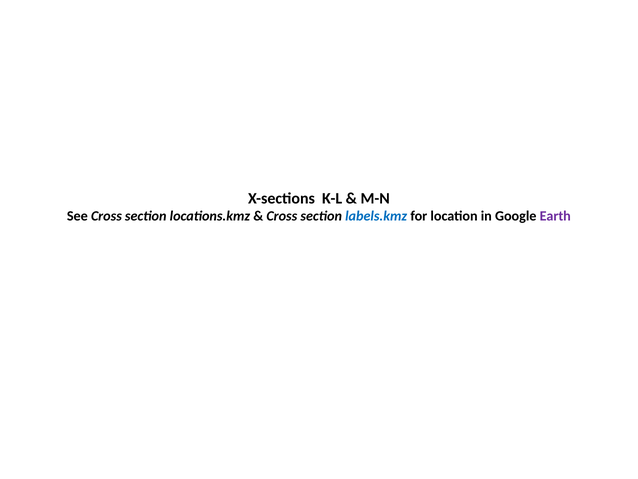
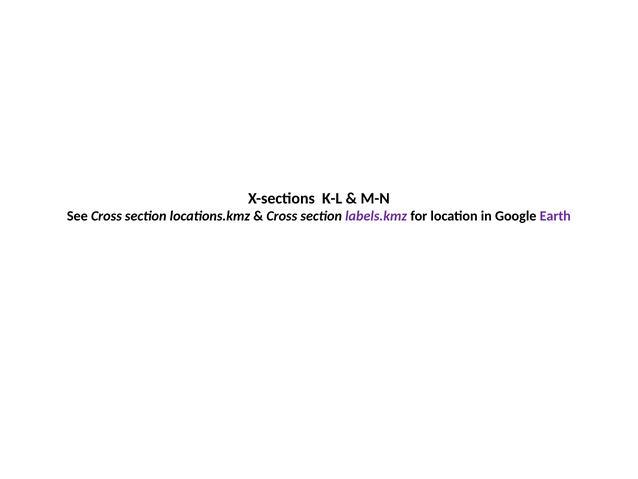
labels.kmz colour: blue -> purple
